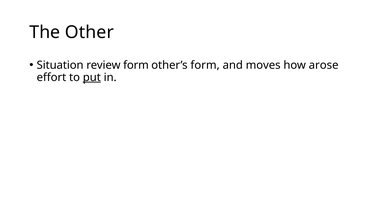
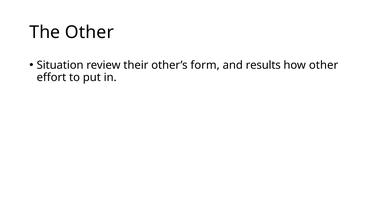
review form: form -> their
moves: moves -> results
how arose: arose -> other
put underline: present -> none
